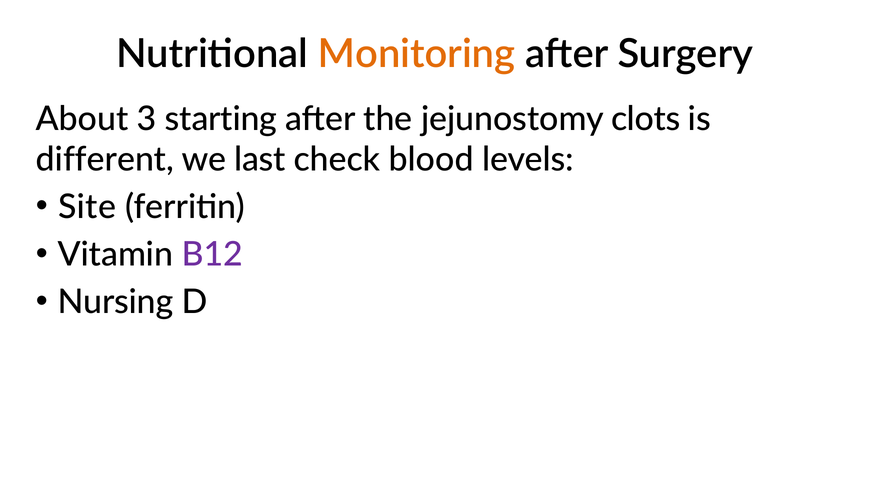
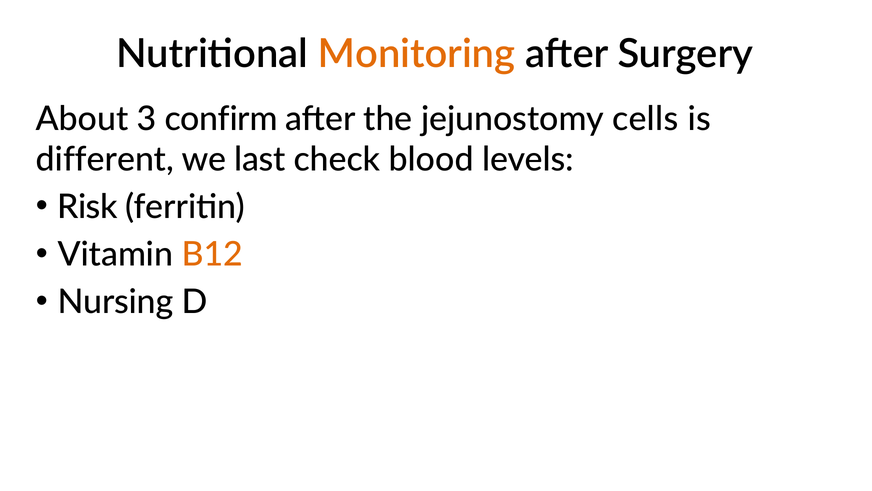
starting: starting -> confirm
clots: clots -> cells
Site: Site -> Risk
B12 colour: purple -> orange
